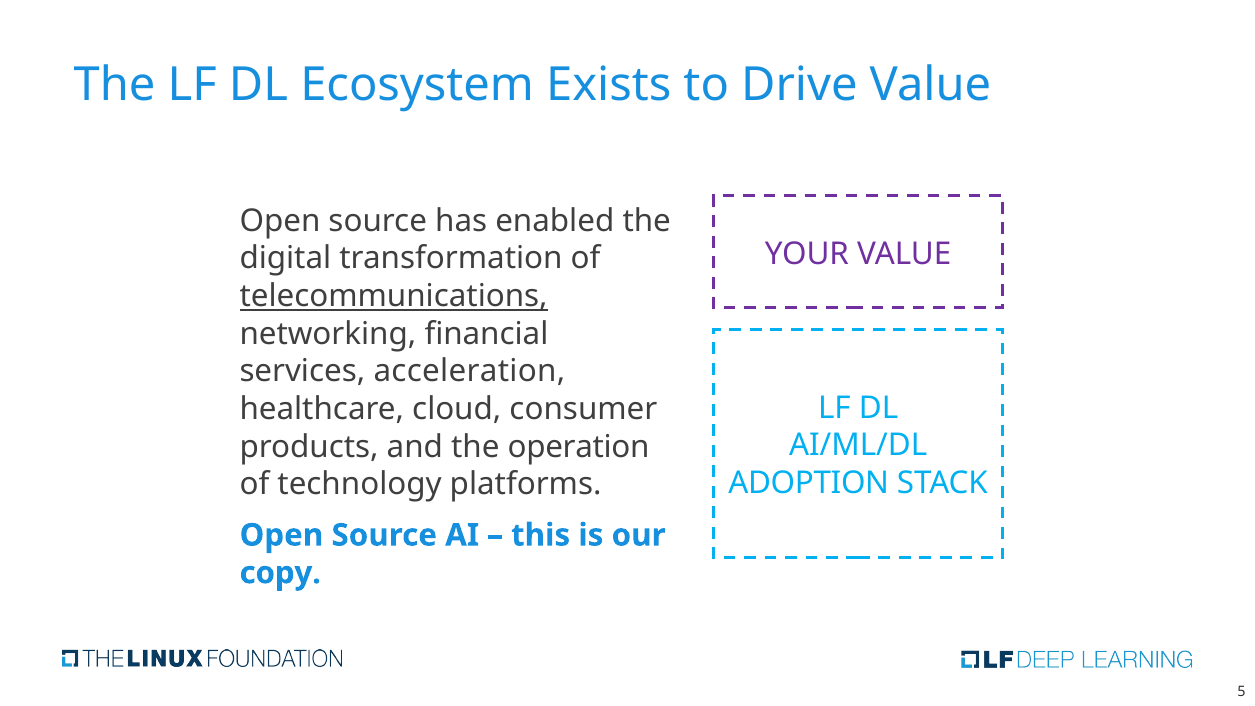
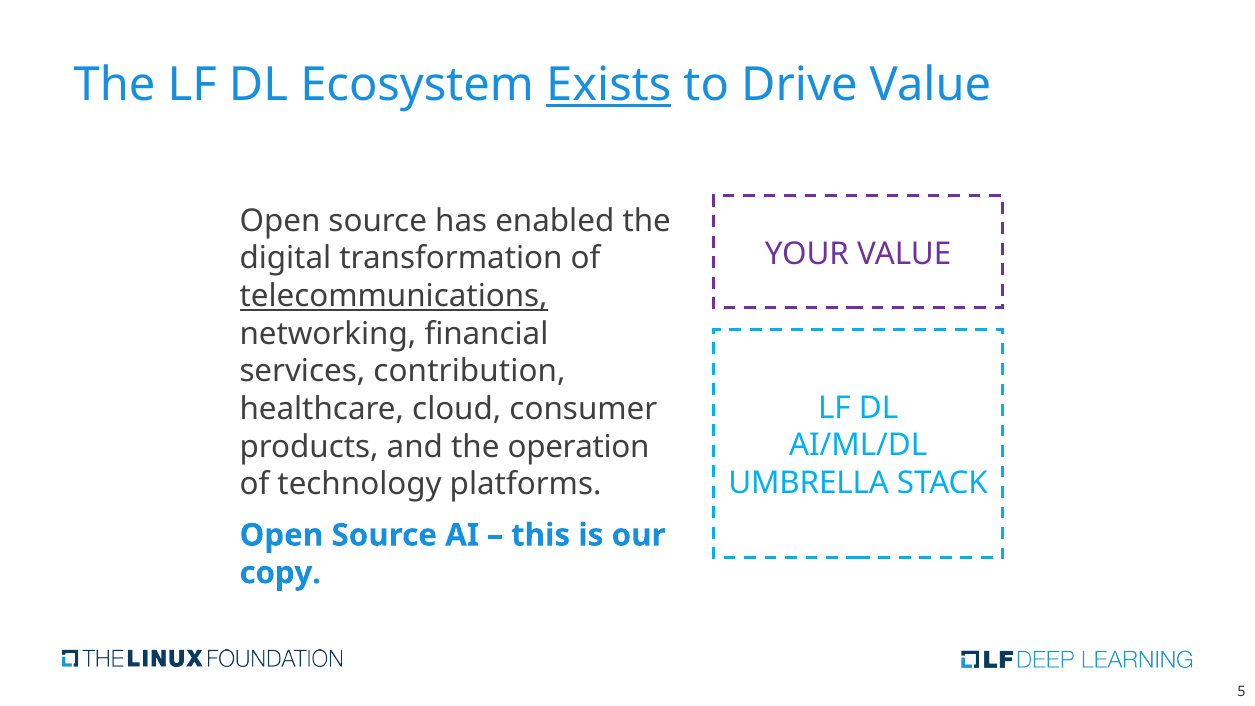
Exists underline: none -> present
acceleration: acceleration -> contribution
ADOPTION: ADOPTION -> UMBRELLA
